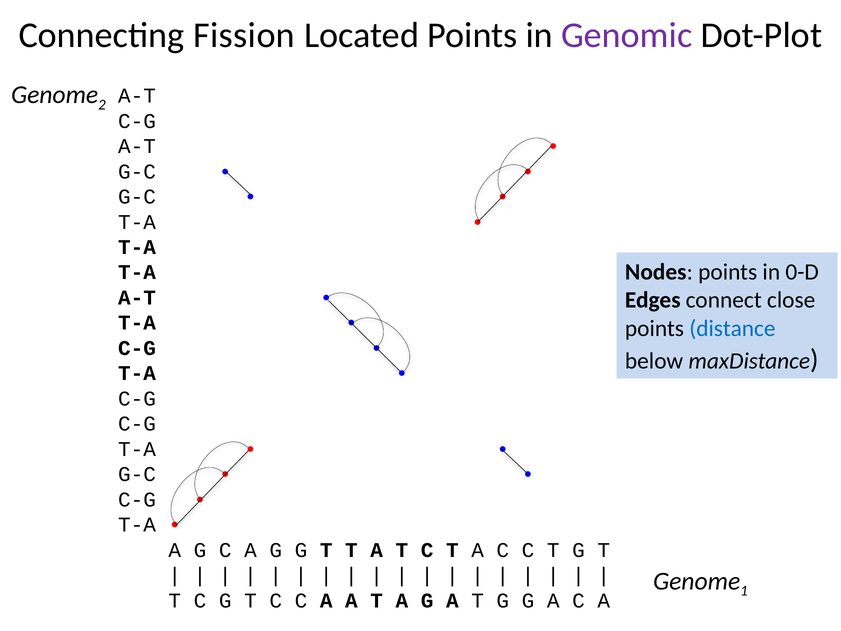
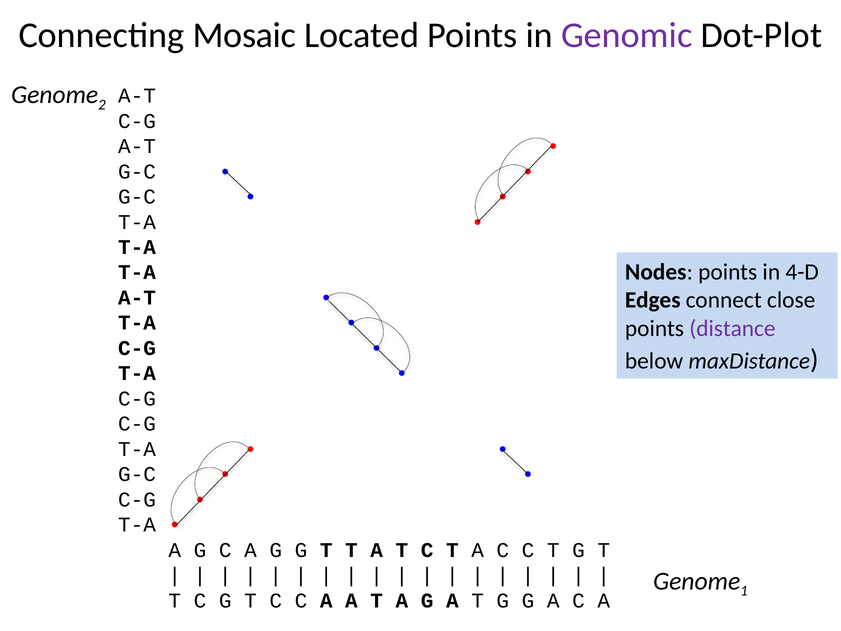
Fission: Fission -> Mosaic
0-D: 0-D -> 4-D
distance colour: blue -> purple
